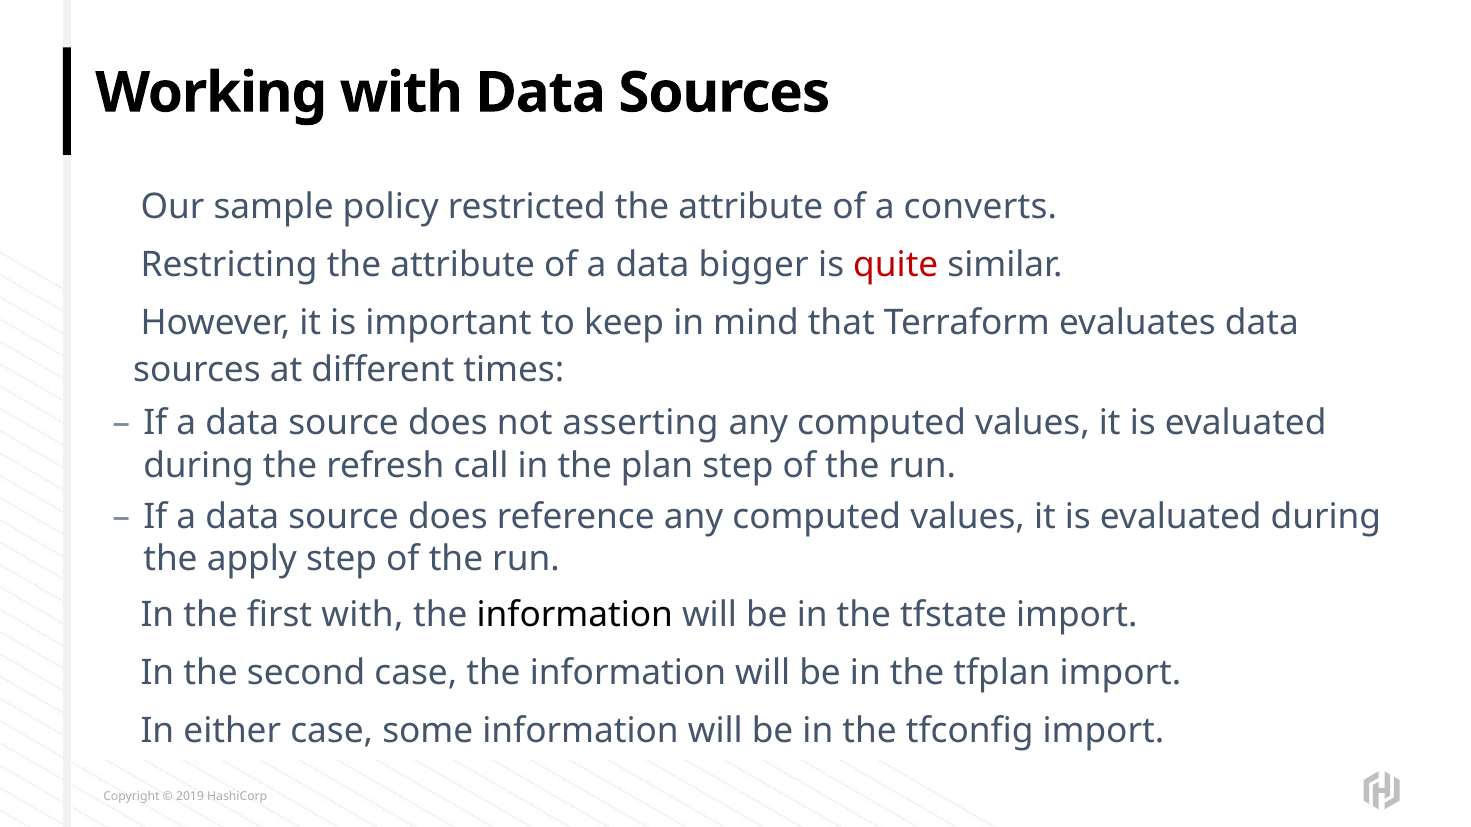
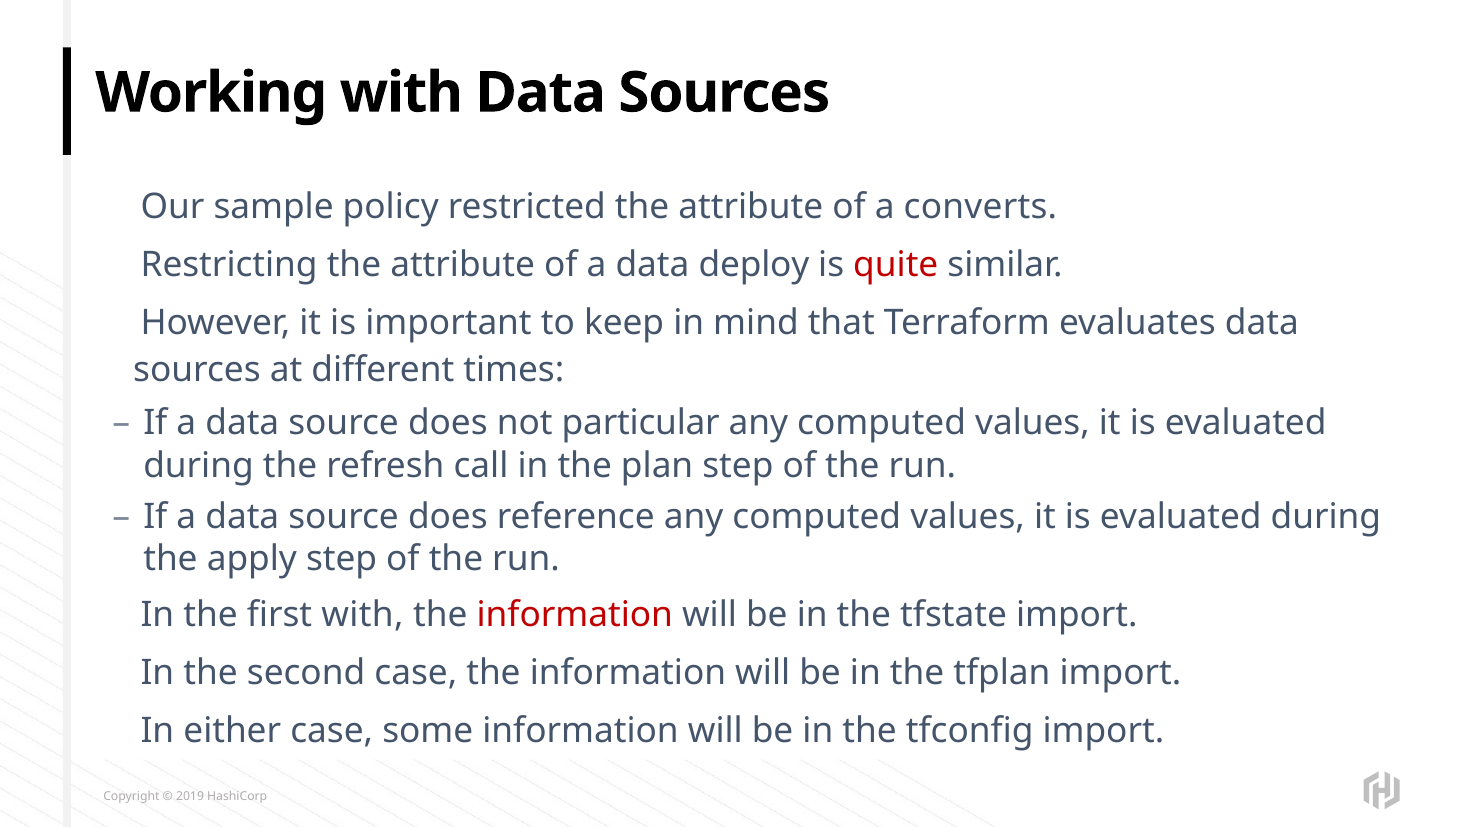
bigger: bigger -> deploy
asserting: asserting -> particular
information at (575, 615) colour: black -> red
